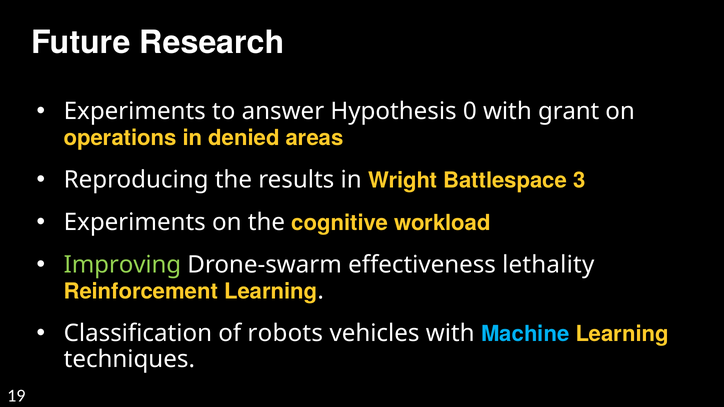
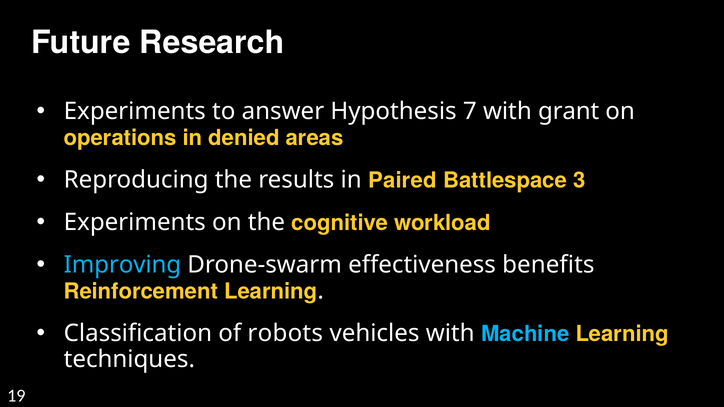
0: 0 -> 7
Wright: Wright -> Paired
Improving colour: light green -> light blue
lethality: lethality -> benefits
